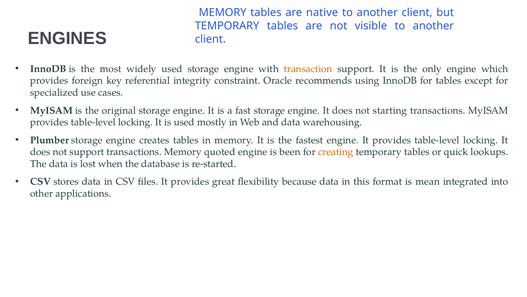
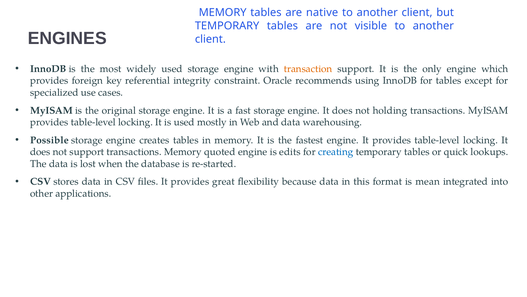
starting: starting -> holding
Plumber: Plumber -> Possible
been: been -> edits
creating colour: orange -> blue
